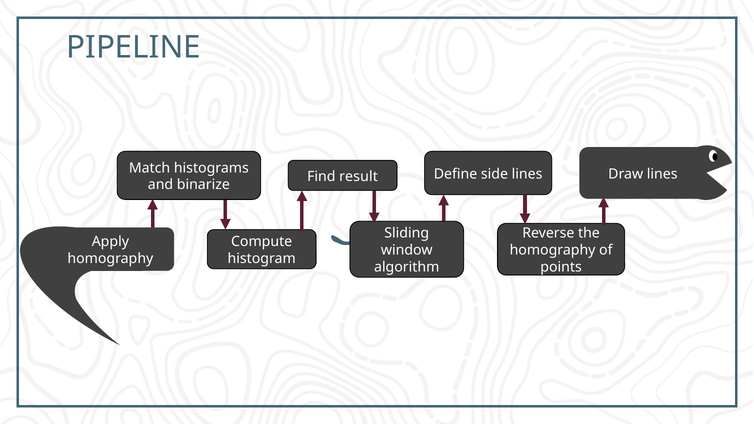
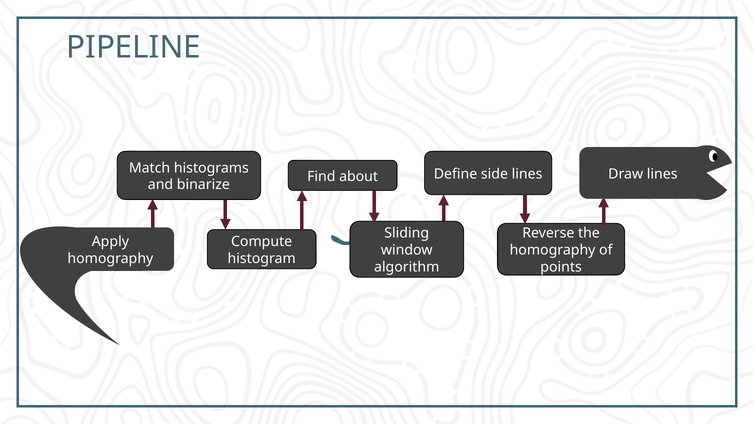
result: result -> about
